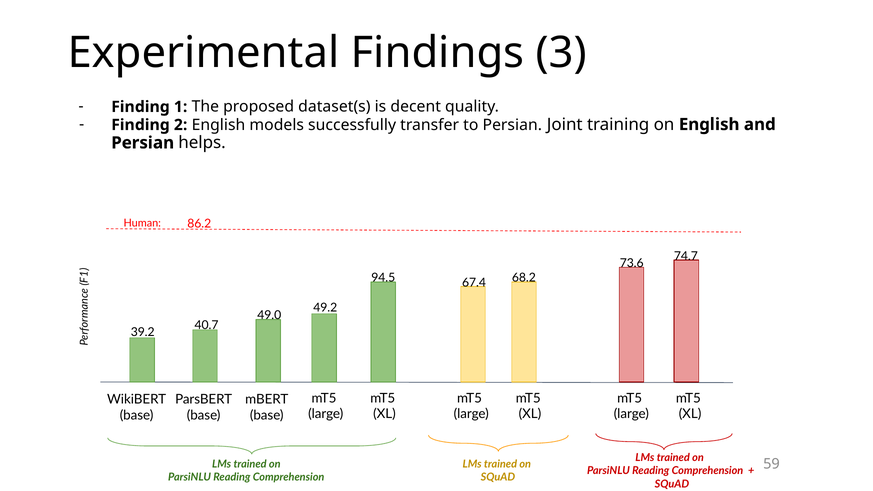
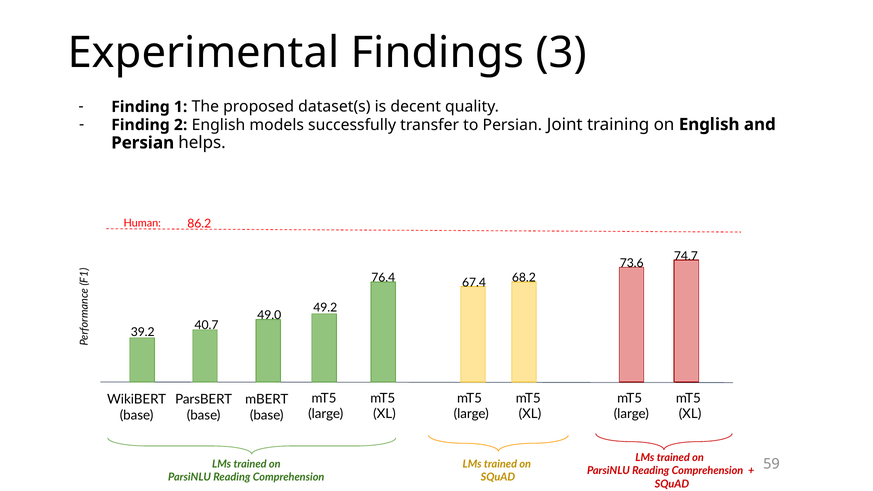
94.5: 94.5 -> 76.4
